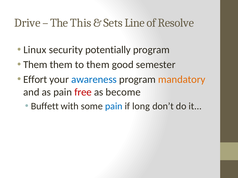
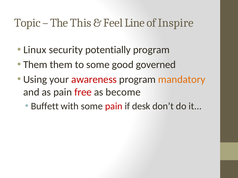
Drive: Drive -> Topic
Sets: Sets -> Feel
Resolve: Resolve -> Inspire
to them: them -> some
semester: semester -> governed
Effort: Effort -> Using
awareness colour: blue -> red
pain at (114, 107) colour: blue -> red
long: long -> desk
